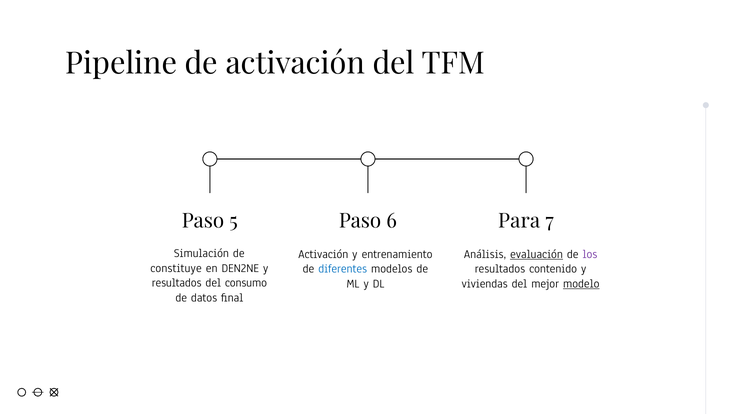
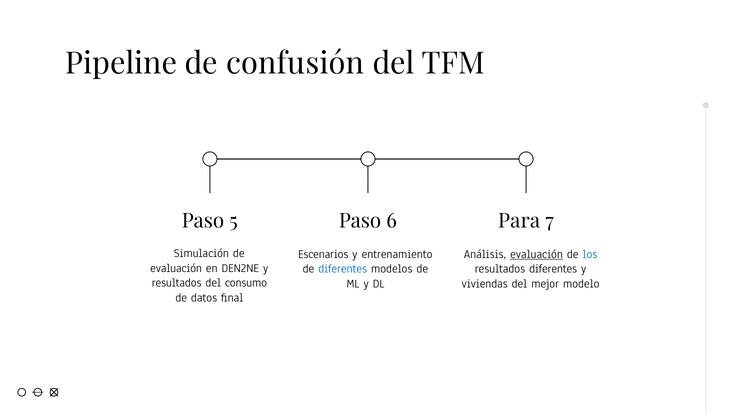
de activación: activación -> confusión
Activación at (323, 254): Activación -> Escenarios
los colour: purple -> blue
constituye at (176, 268): constituye -> evaluación
resultados contenido: contenido -> diferentes
modelo underline: present -> none
